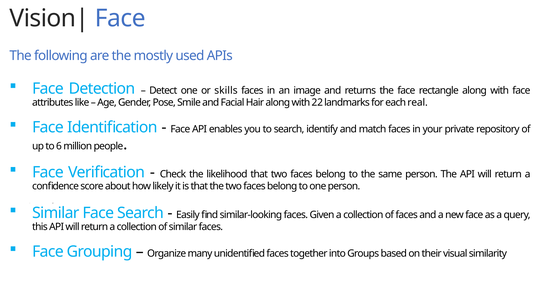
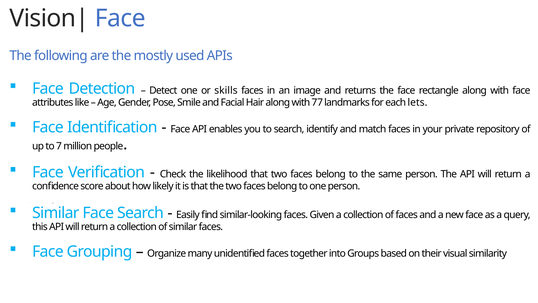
22: 22 -> 77
real: real -> lets
6: 6 -> 7
